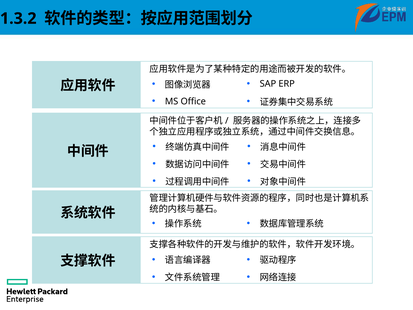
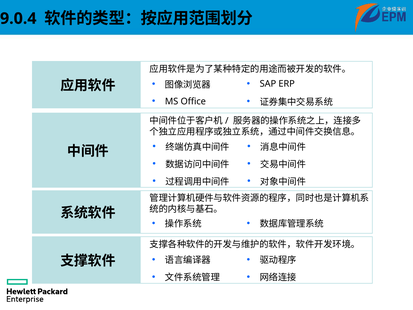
1.3.2: 1.3.2 -> 9.0.4
